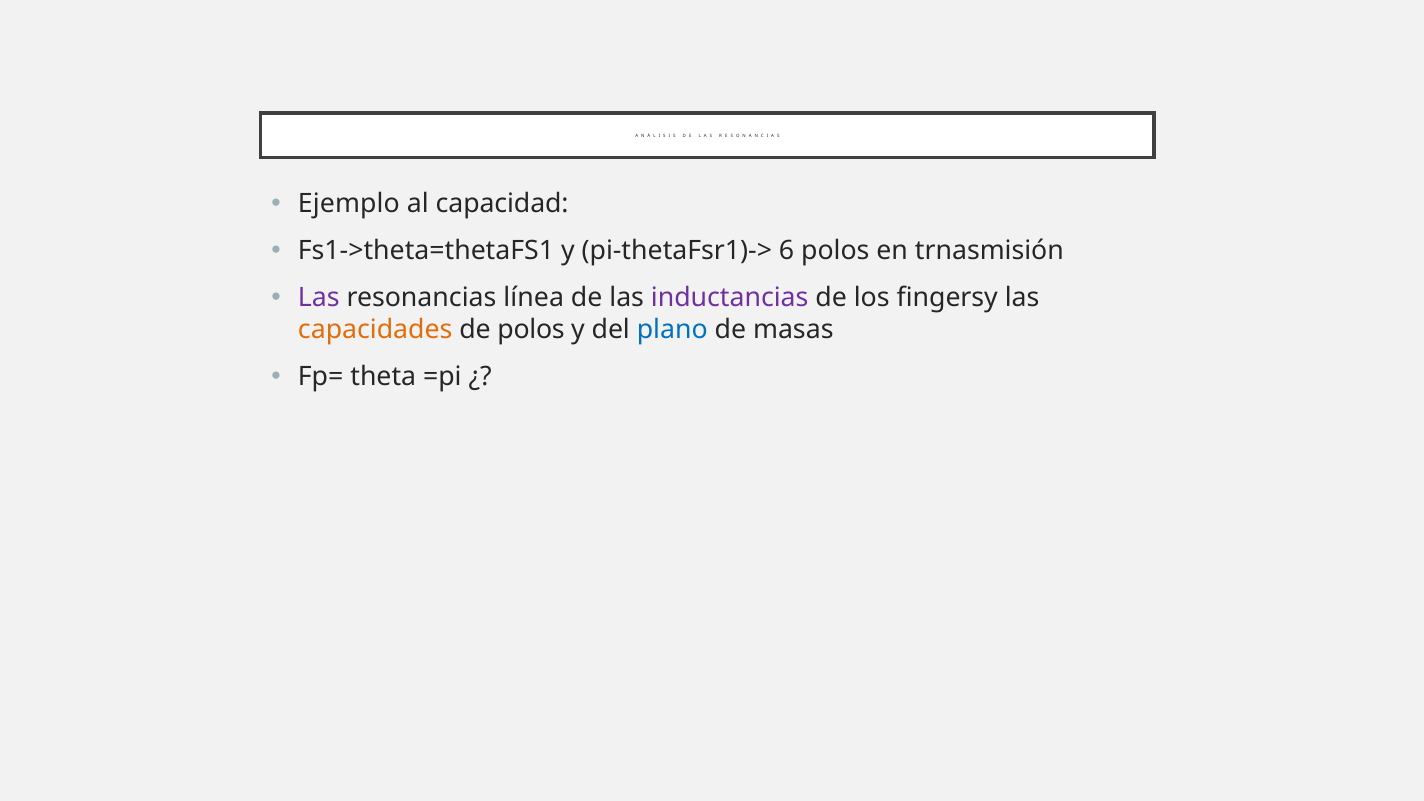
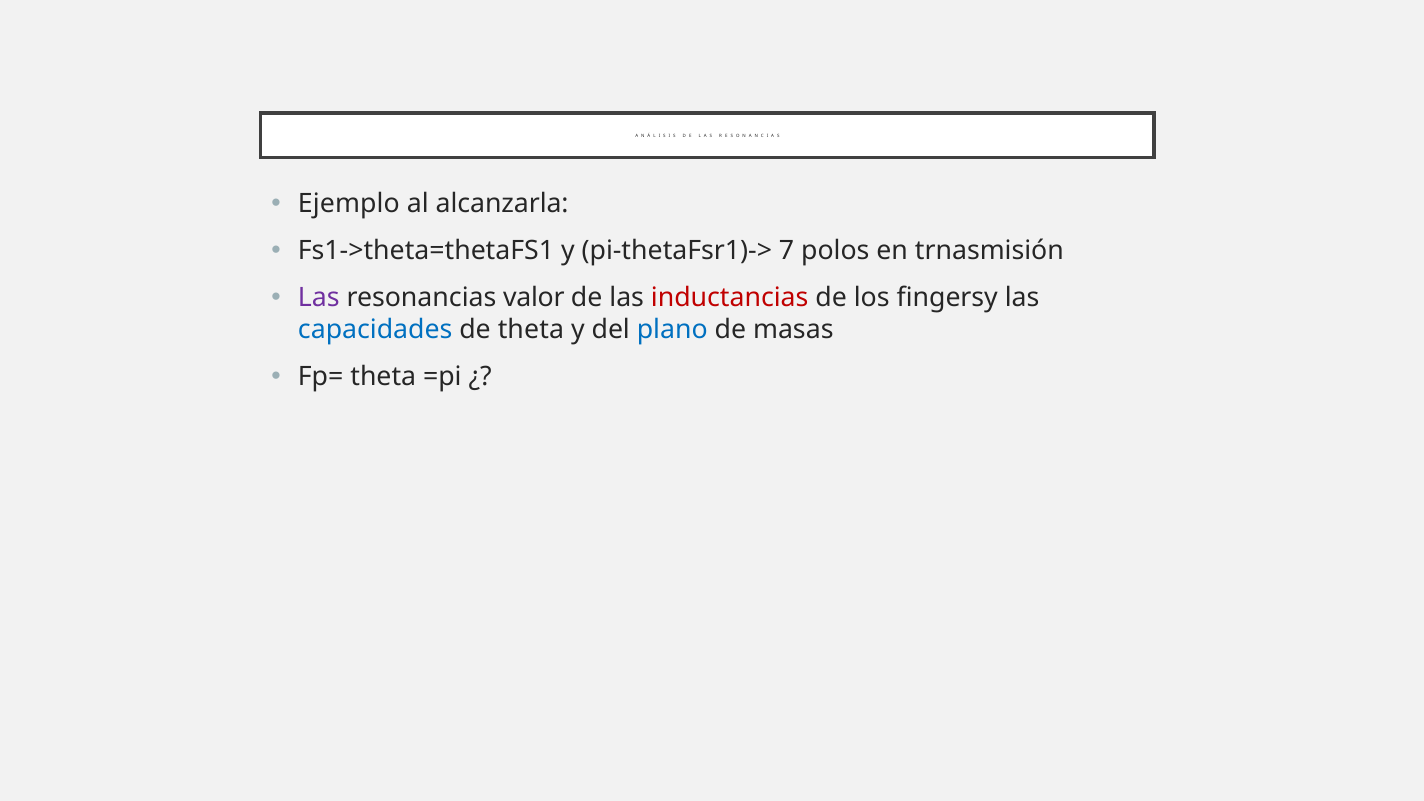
capacidad: capacidad -> alcanzarla
6: 6 -> 7
línea: línea -> valor
inductancias colour: purple -> red
capacidades colour: orange -> blue
de polos: polos -> theta
